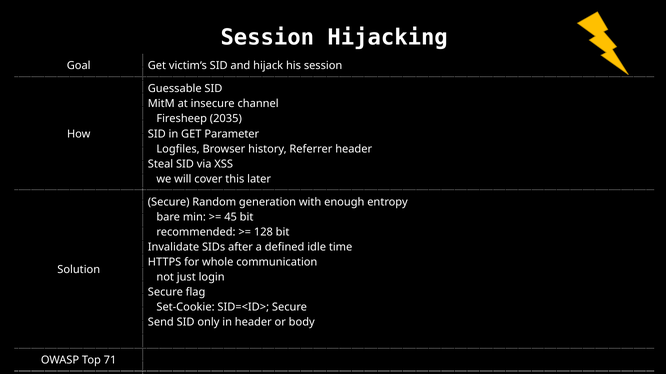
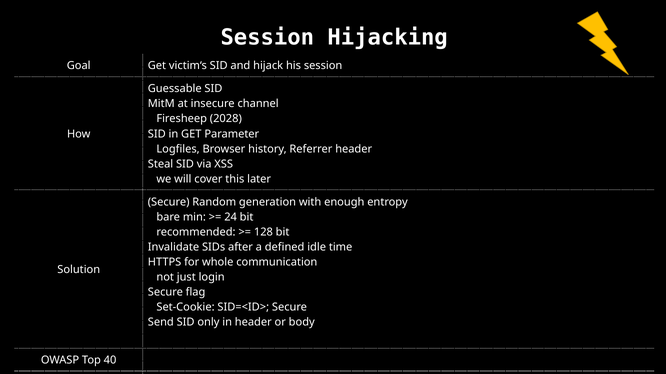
2035: 2035 -> 2028
45: 45 -> 24
71: 71 -> 40
